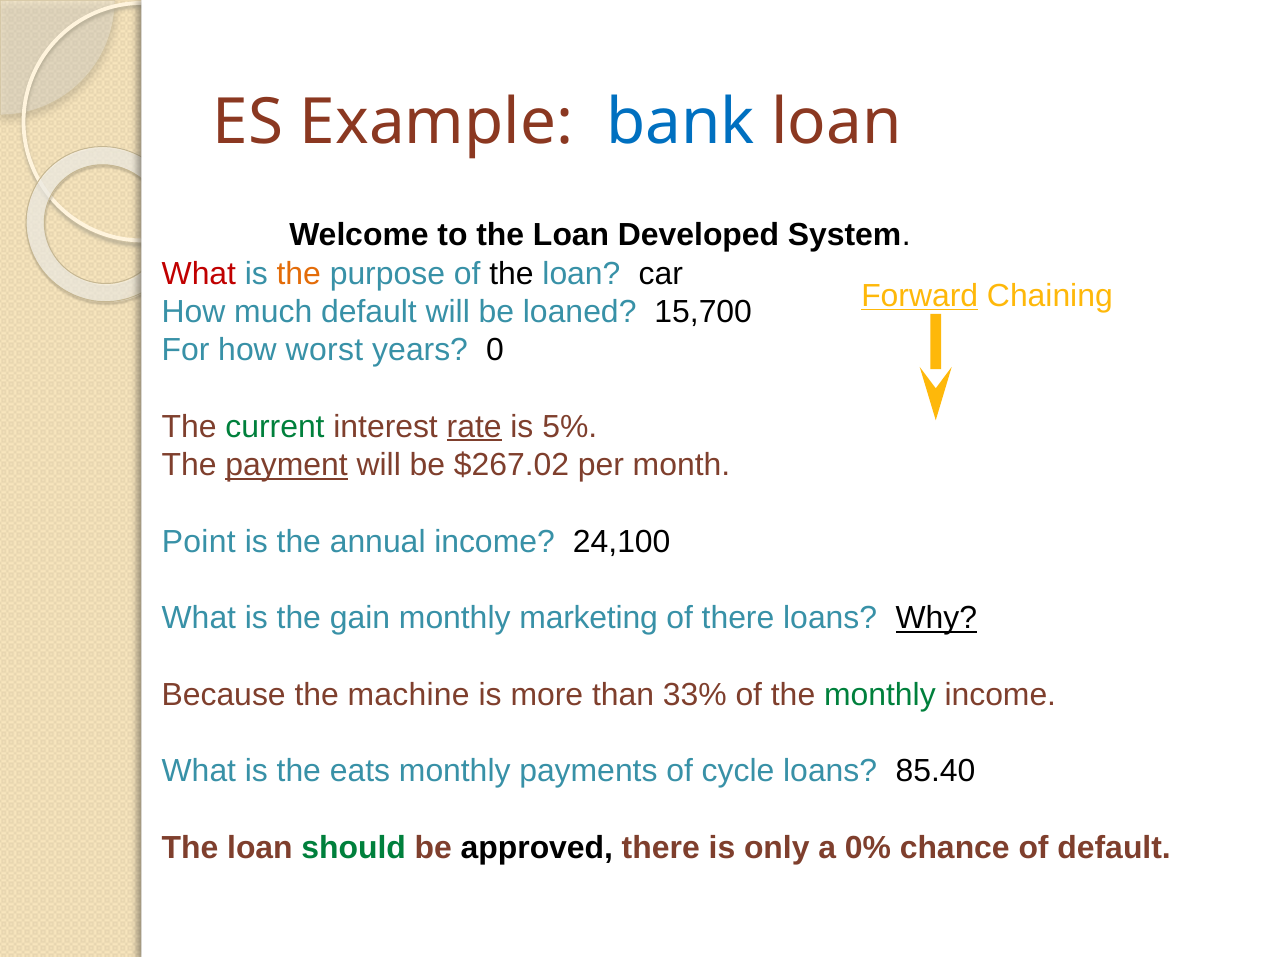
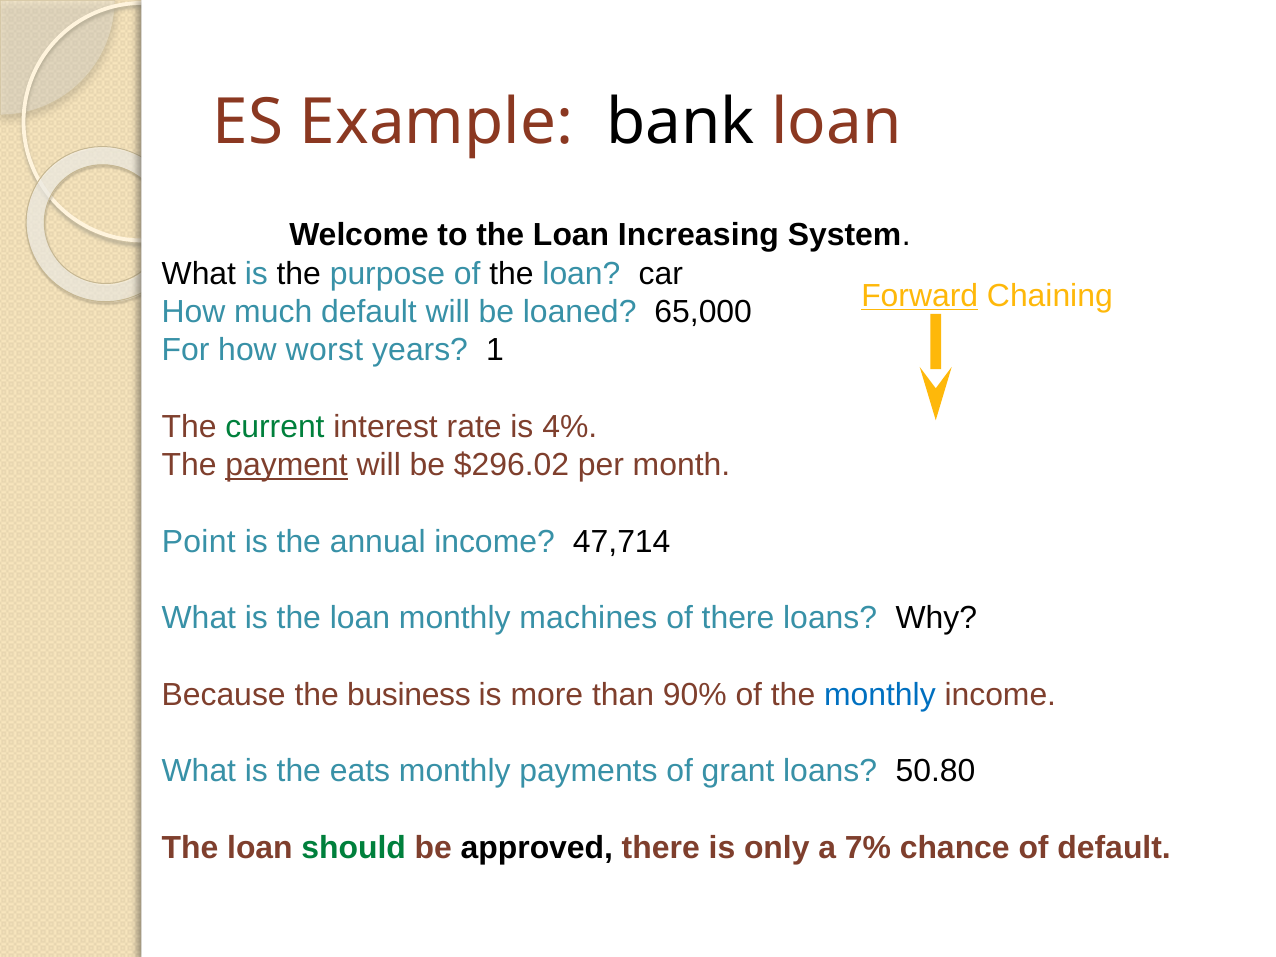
bank colour: blue -> black
Developed: Developed -> Increasing
What at (199, 274) colour: red -> black
the at (299, 274) colour: orange -> black
15,700: 15,700 -> 65,000
0: 0 -> 1
rate underline: present -> none
5%: 5% -> 4%
$267.02: $267.02 -> $296.02
24,100: 24,100 -> 47,714
is the gain: gain -> loan
marketing: marketing -> machines
Why underline: present -> none
machine: machine -> business
33%: 33% -> 90%
monthly at (880, 695) colour: green -> blue
cycle: cycle -> grant
85.40: 85.40 -> 50.80
0%: 0% -> 7%
